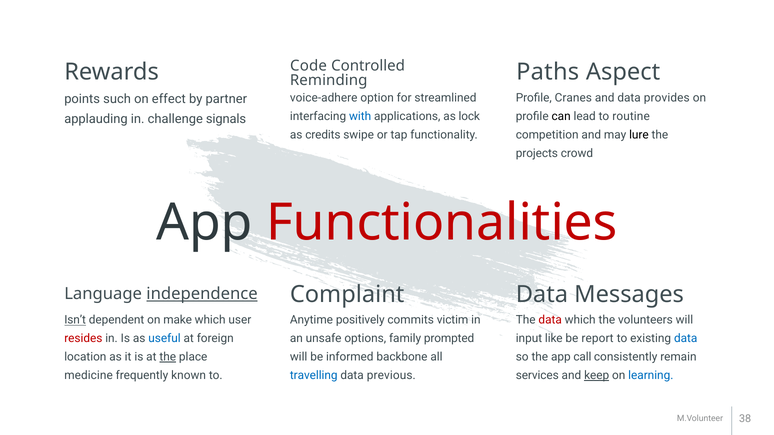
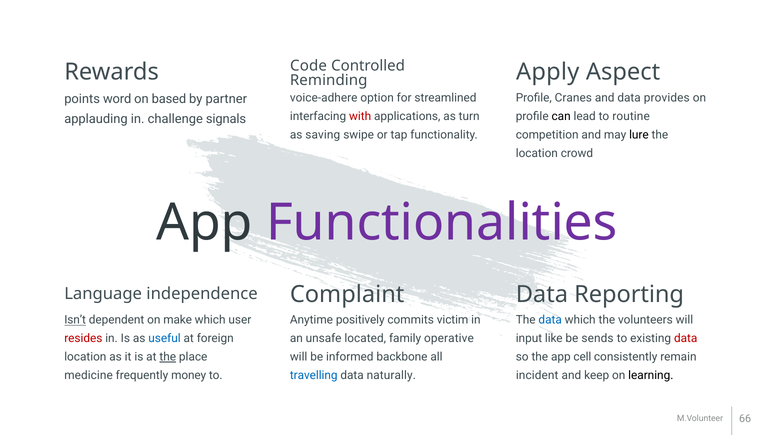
Paths: Paths -> Apply
such: such -> word
effect: effect -> based
with colour: blue -> red
lock: lock -> turn
credits: credits -> saving
projects at (537, 153): projects -> location
Functionalities colour: red -> purple
Messages: Messages -> Reporting
independence underline: present -> none
data at (550, 320) colour: red -> blue
options: options -> located
prompted: prompted -> operative
report: report -> sends
data at (686, 339) colour: blue -> red
call: call -> cell
known: known -> money
previous: previous -> naturally
services: services -> incident
keep underline: present -> none
learning colour: blue -> black
38: 38 -> 66
